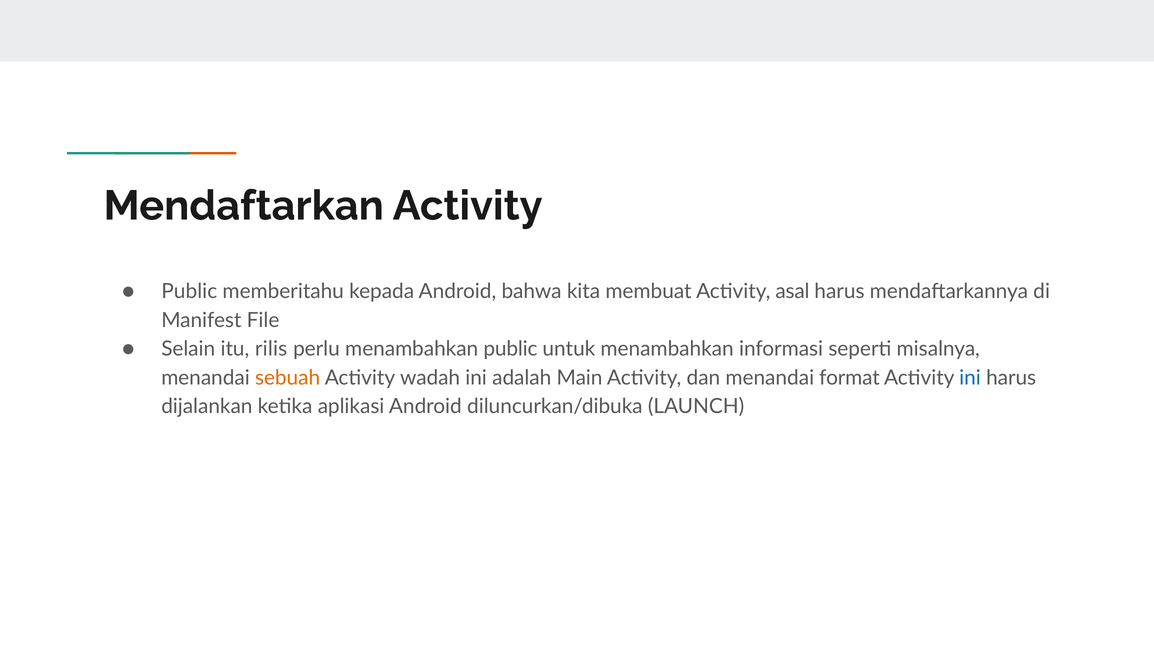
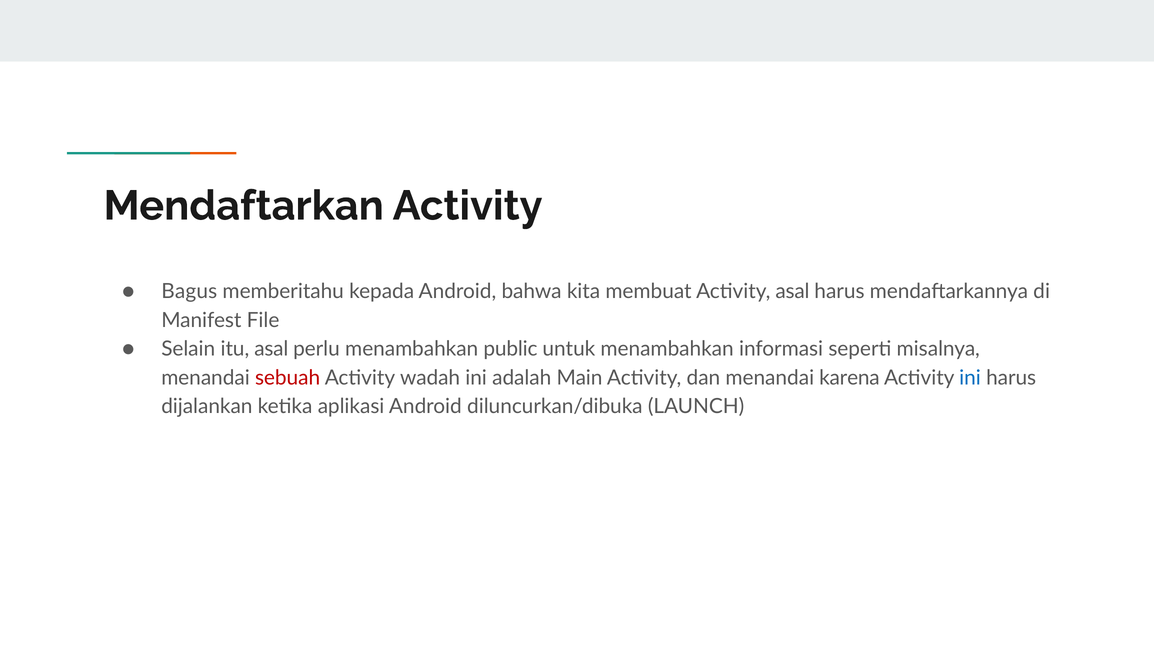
Public at (189, 292): Public -> Bagus
itu rilis: rilis -> asal
sebuah colour: orange -> red
format: format -> karena
